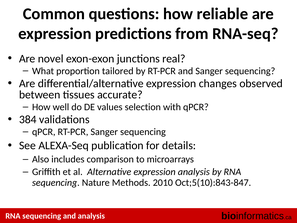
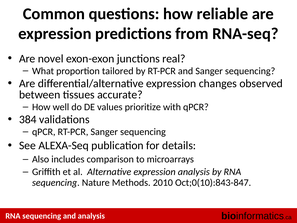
selection: selection -> prioritize
Oct;5(10):843-847: Oct;5(10):843-847 -> Oct;0(10):843-847
